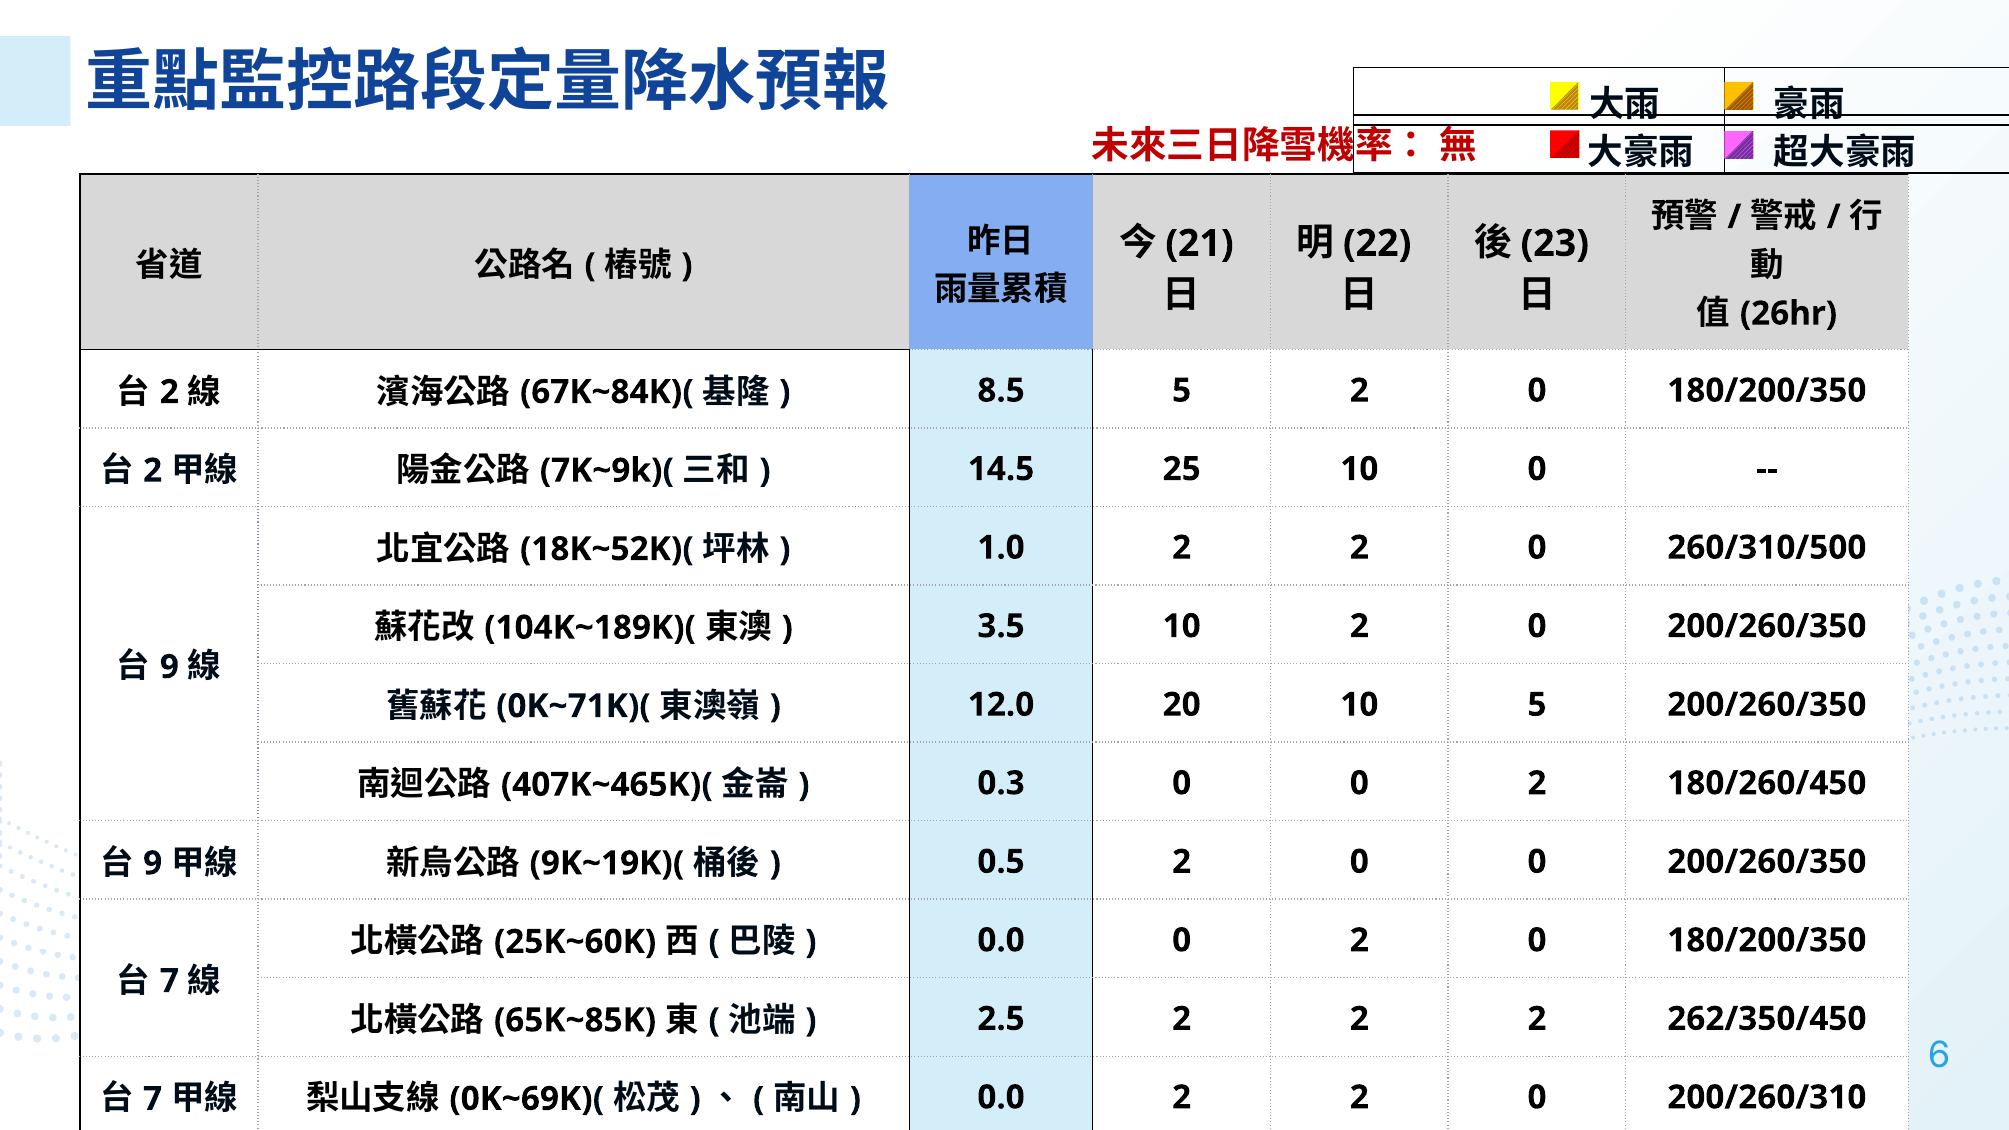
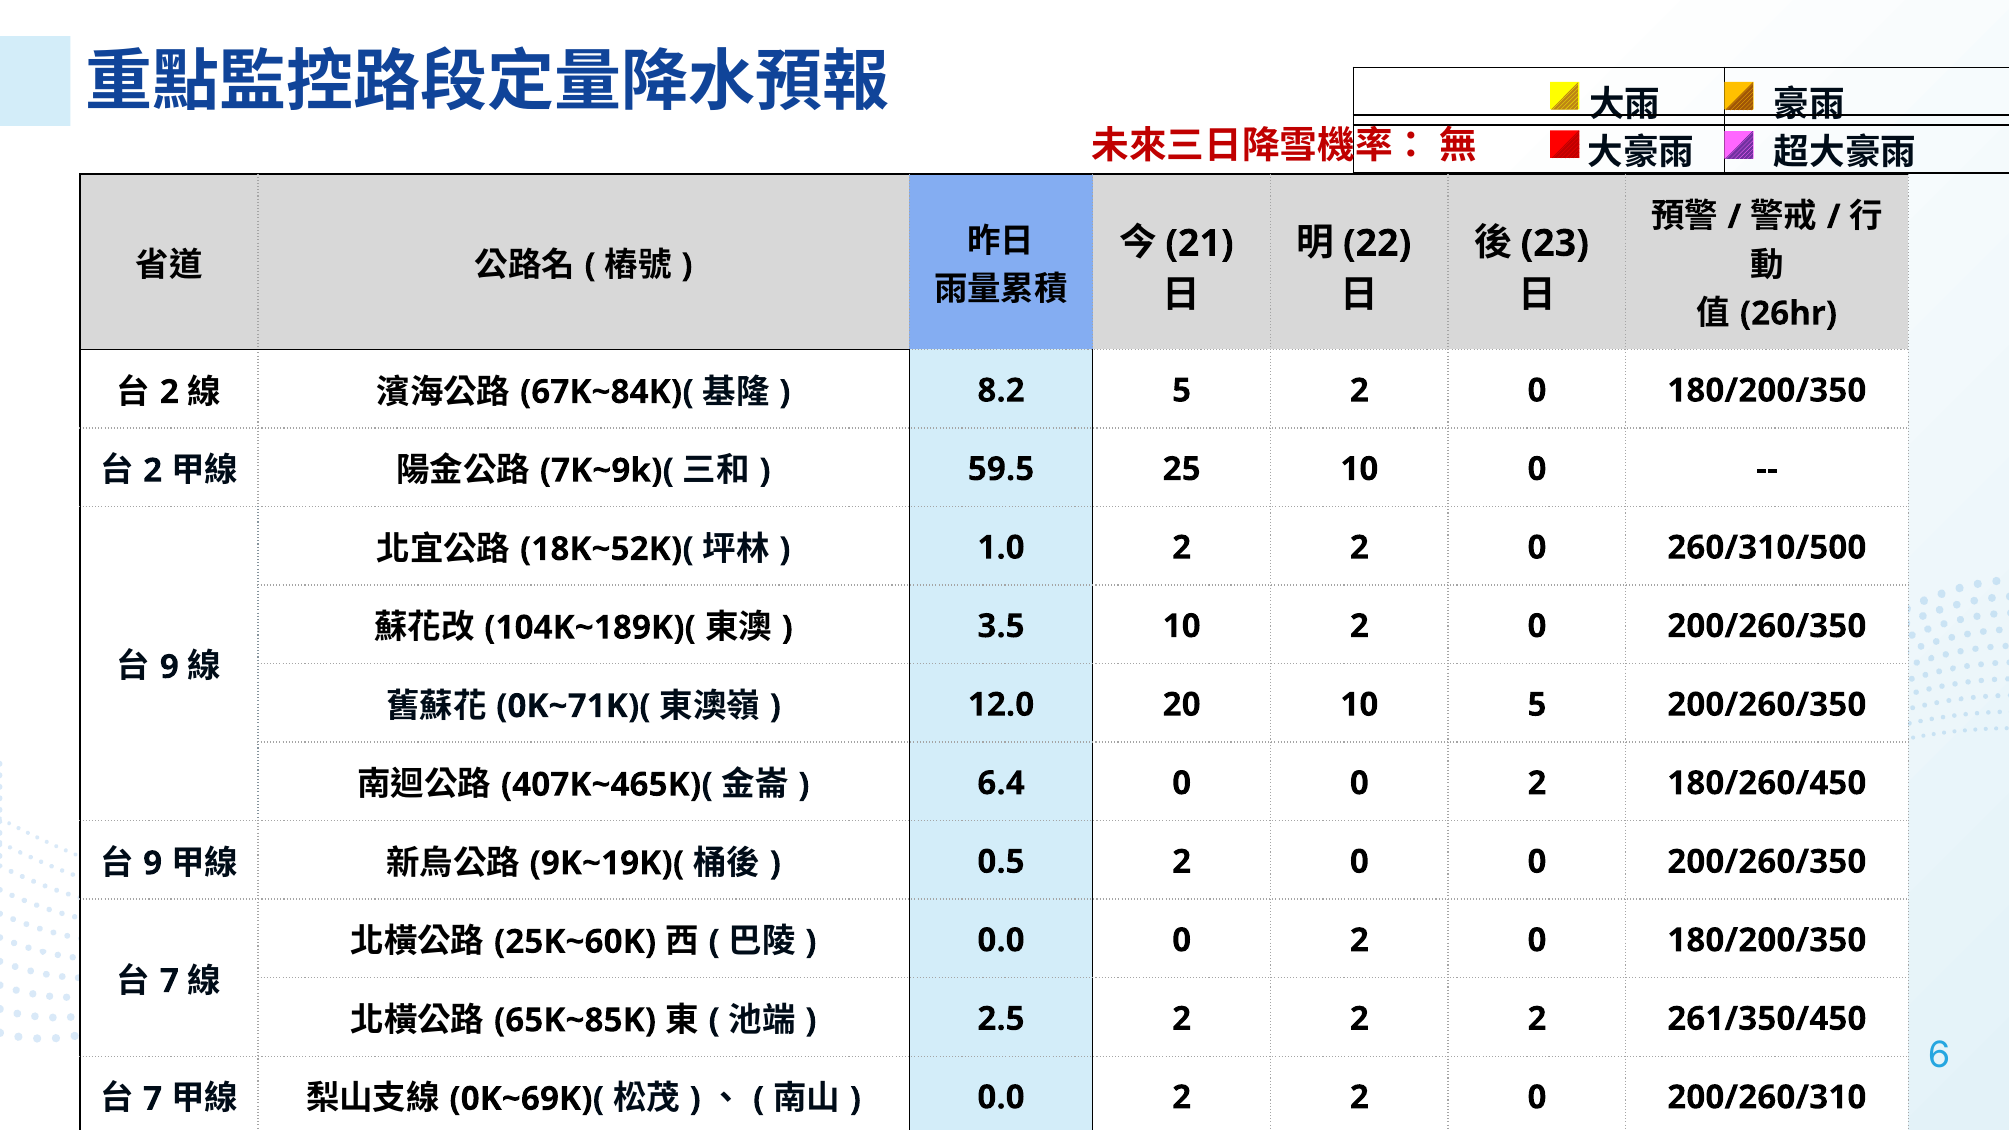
8.5: 8.5 -> 8.2
14.5: 14.5 -> 59.5
0.3: 0.3 -> 6.4
262/350/450: 262/350/450 -> 261/350/450
